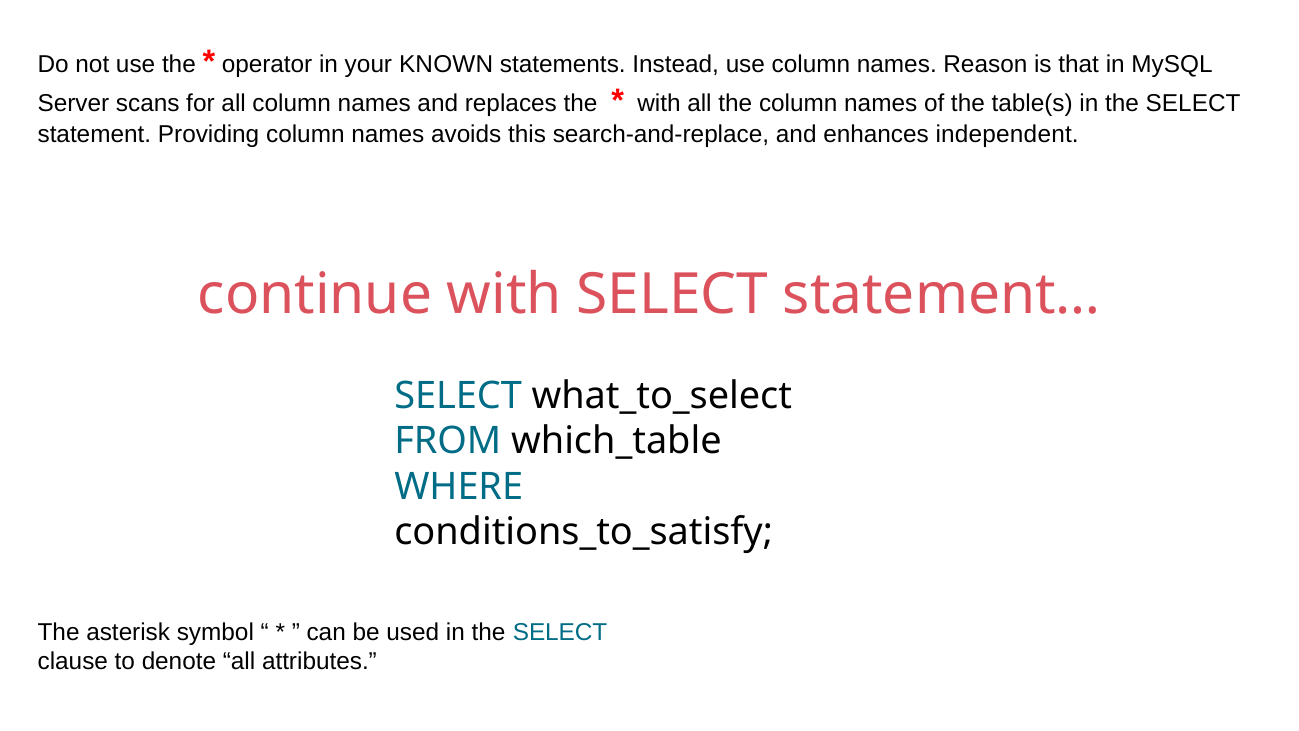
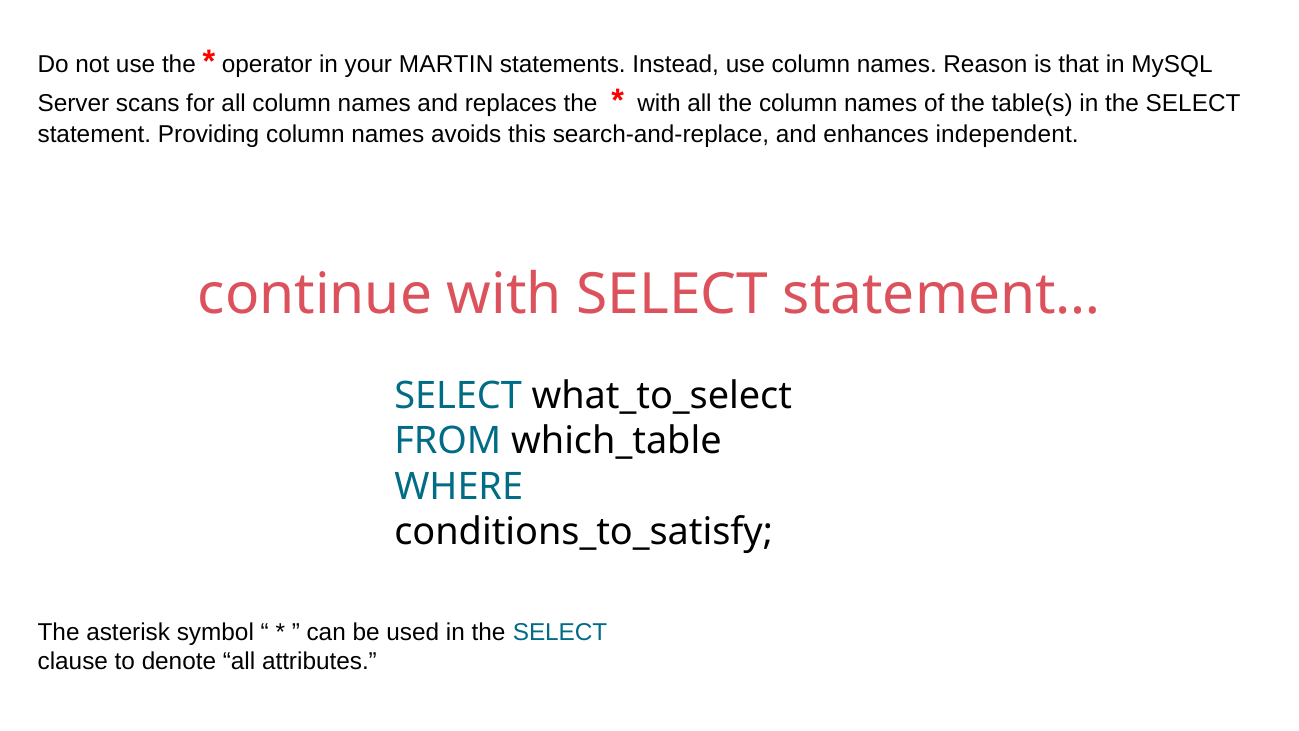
KNOWN: KNOWN -> MARTIN
